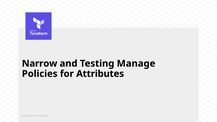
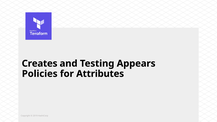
Narrow: Narrow -> Creates
Manage: Manage -> Appears
